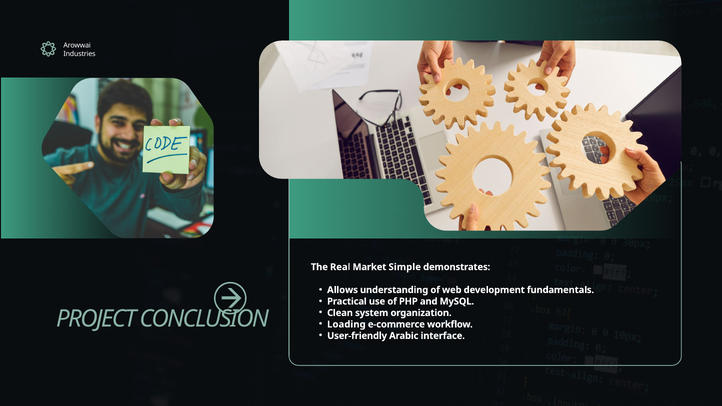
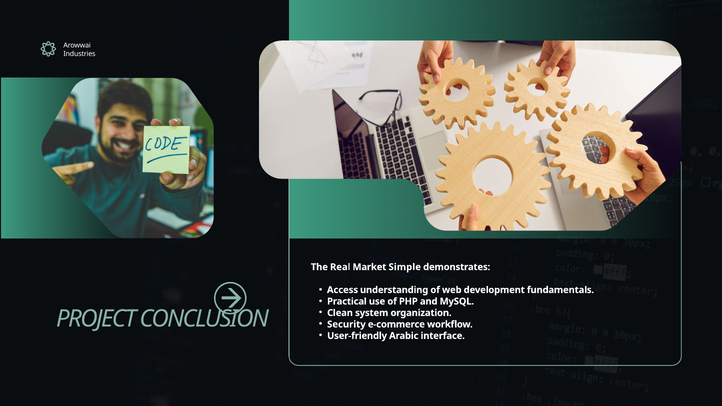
Allows: Allows -> Access
Loading: Loading -> Security
